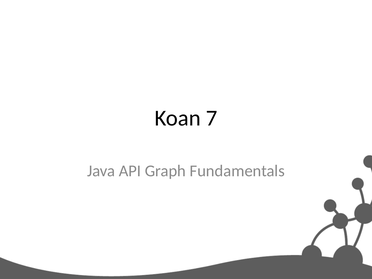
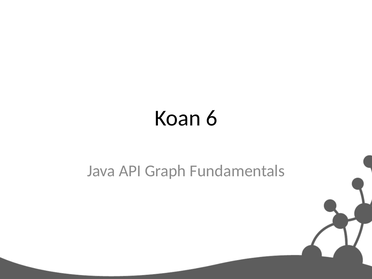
7: 7 -> 6
